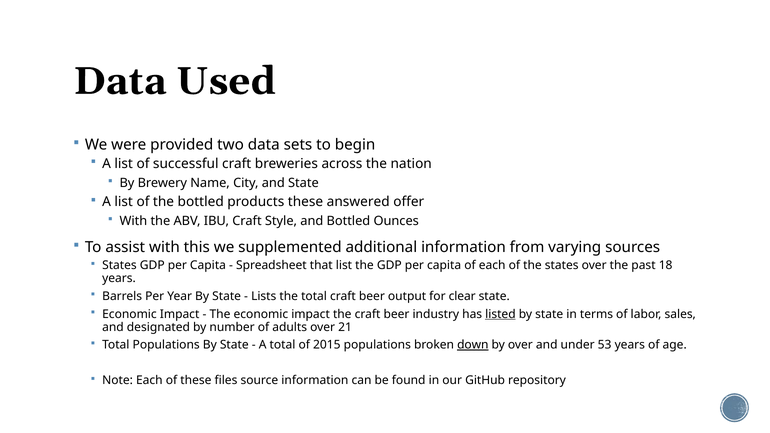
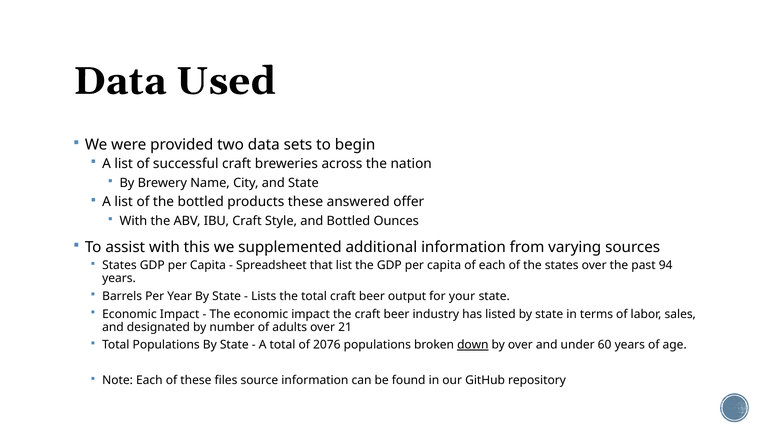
18: 18 -> 94
clear: clear -> your
listed underline: present -> none
2015: 2015 -> 2076
53: 53 -> 60
